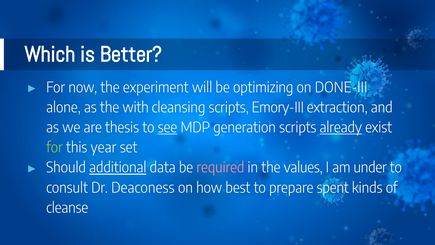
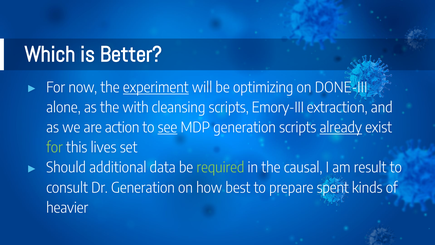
experiment underline: none -> present
thesis: thesis -> action
year: year -> lives
additional underline: present -> none
required colour: pink -> light green
values: values -> causal
under: under -> result
Dr Deaconess: Deaconess -> Generation
cleanse: cleanse -> heavier
